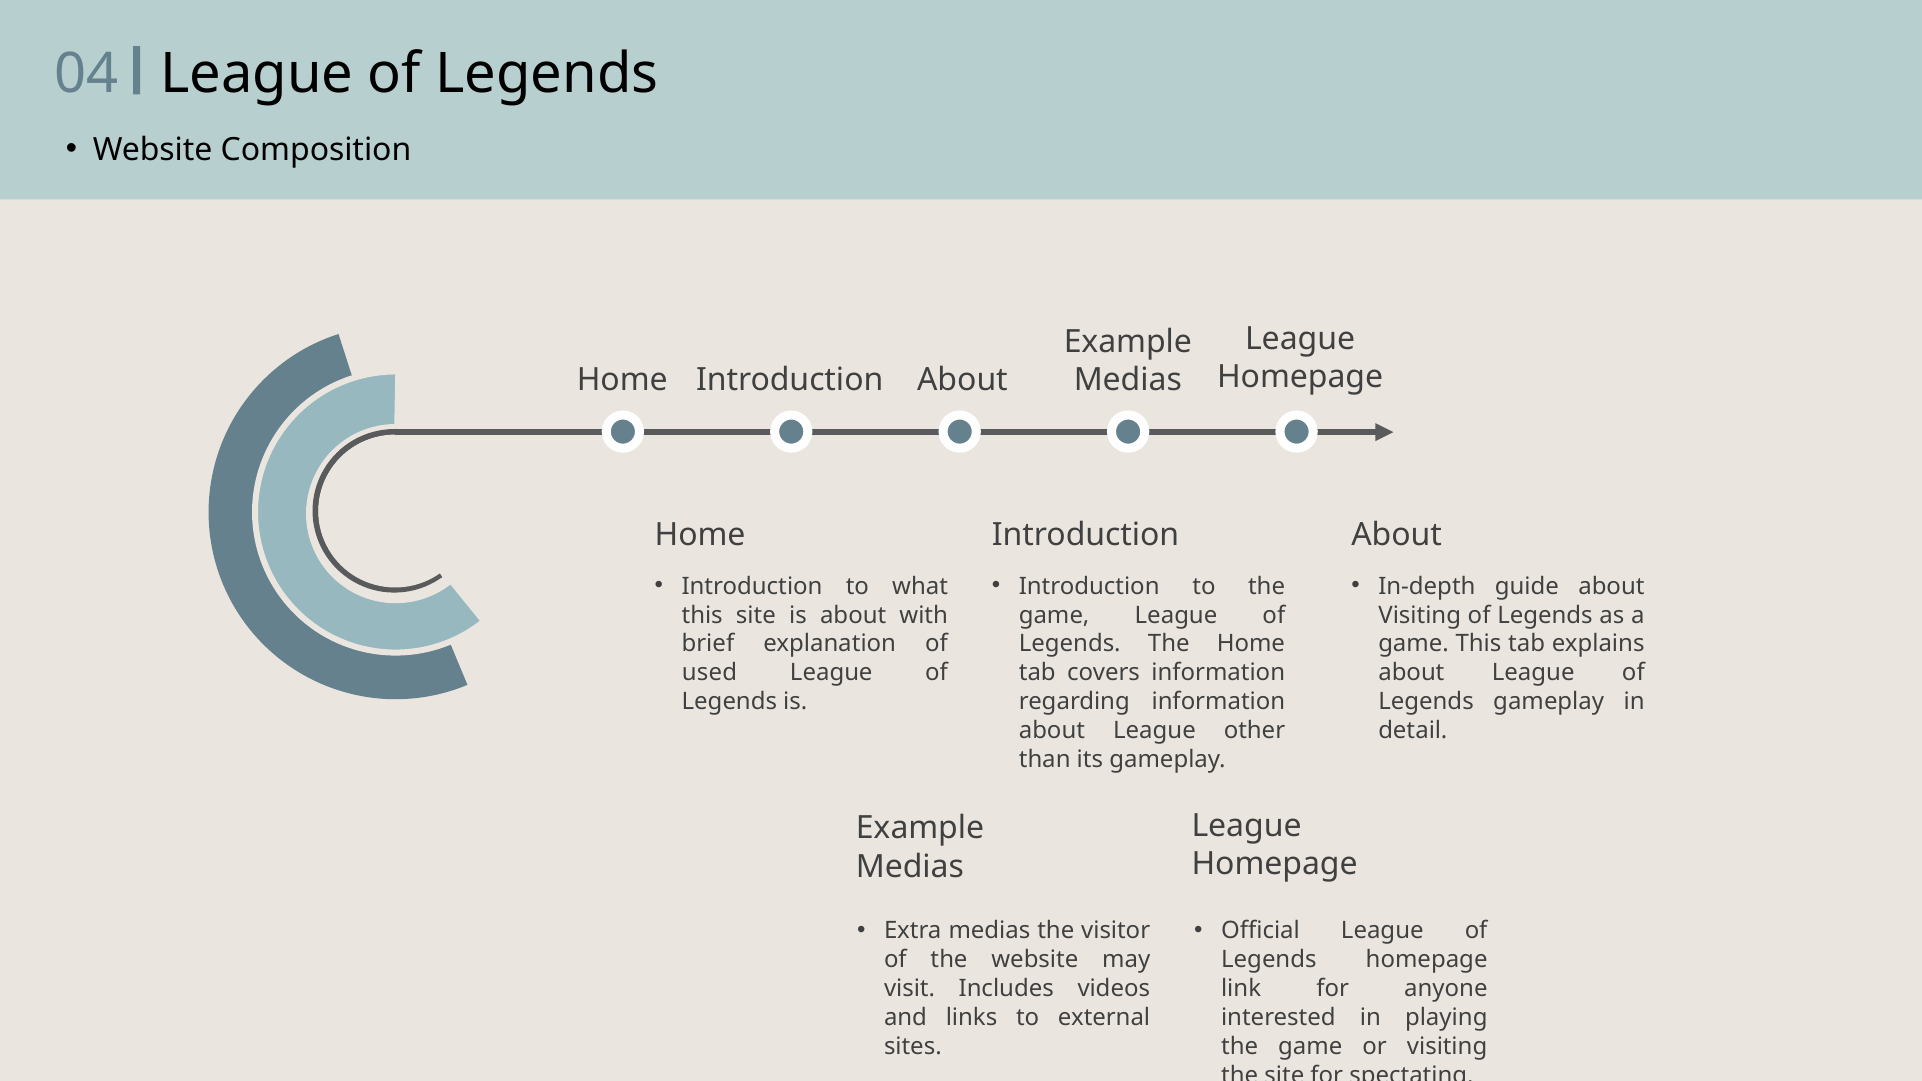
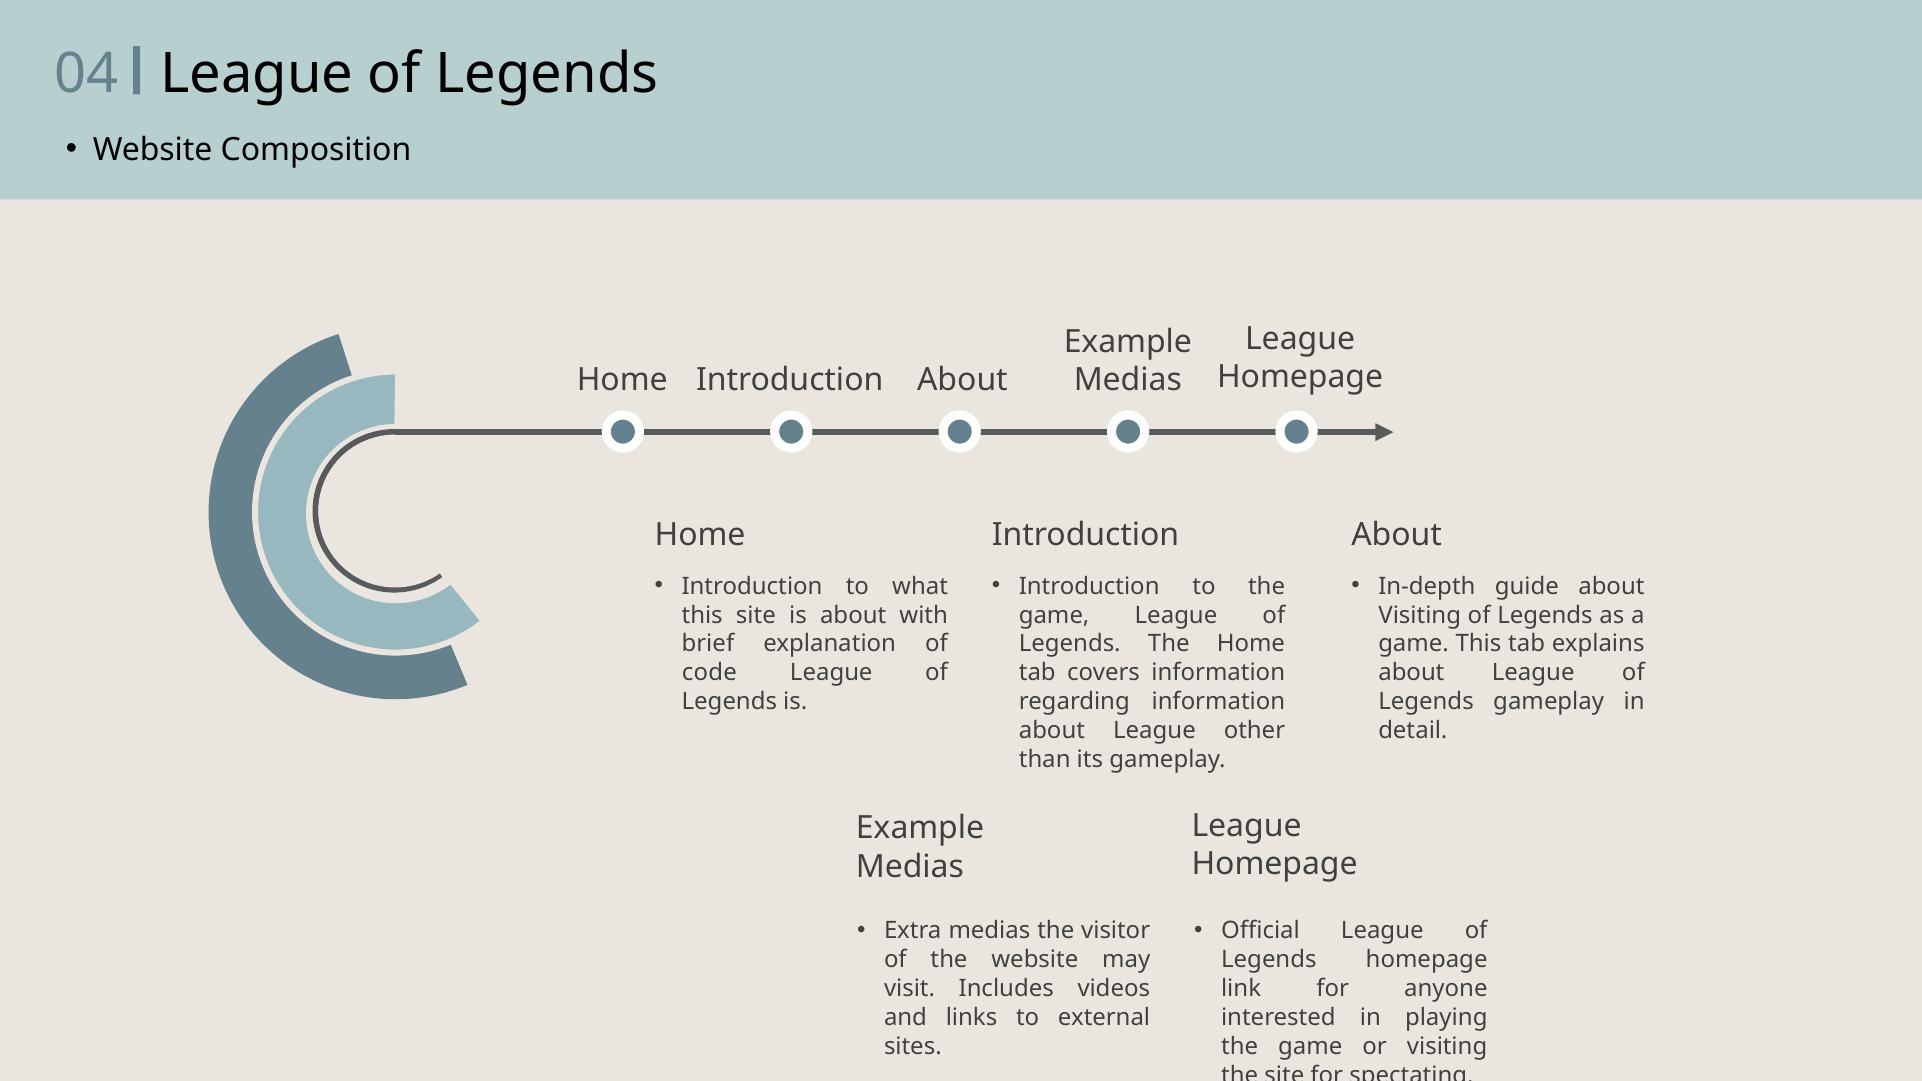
used: used -> code
